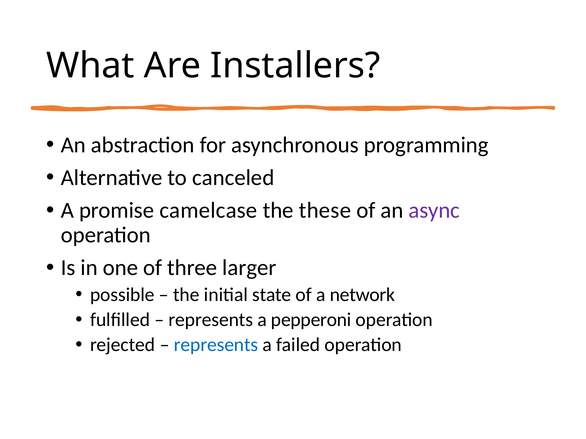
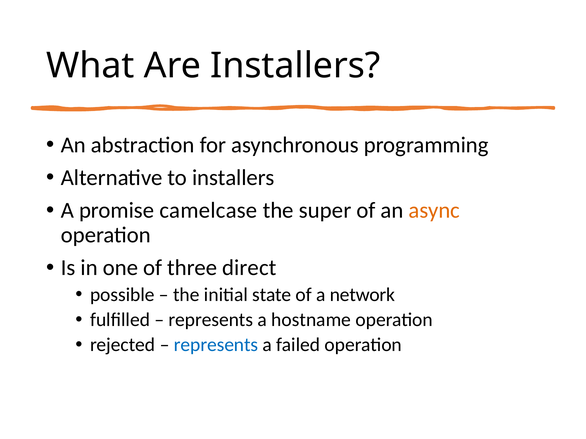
to canceled: canceled -> installers
these: these -> super
async colour: purple -> orange
larger: larger -> direct
pepperoni: pepperoni -> hostname
